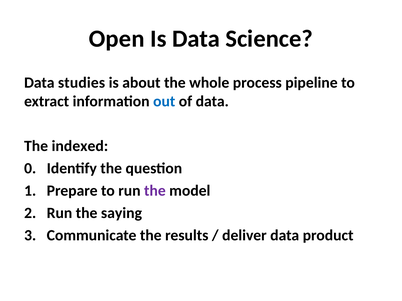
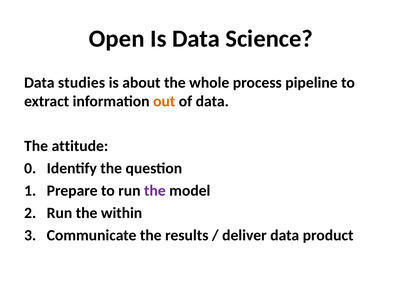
out colour: blue -> orange
indexed: indexed -> attitude
saying: saying -> within
